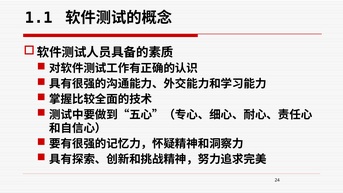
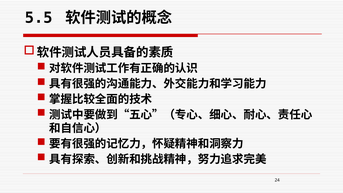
1.1: 1.1 -> 5.5
